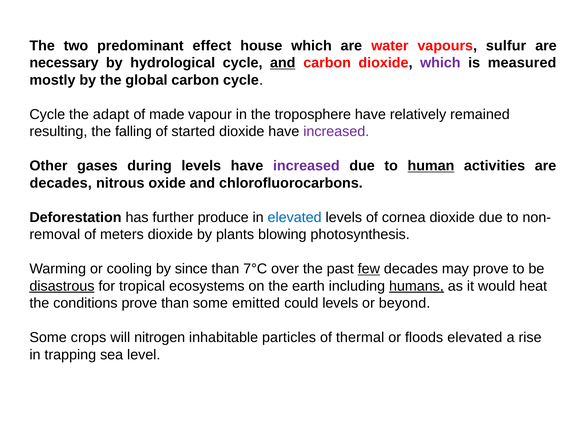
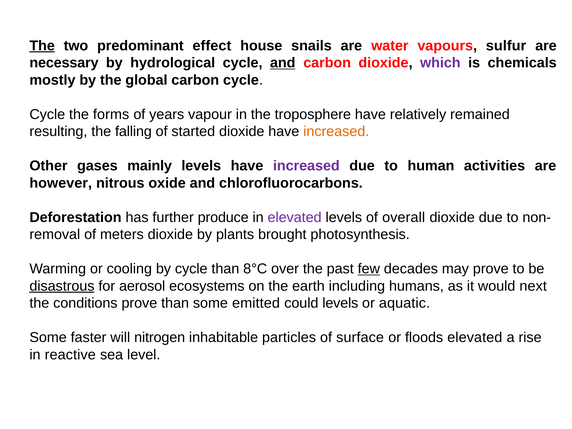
The at (42, 46) underline: none -> present
house which: which -> snails
measured: measured -> chemicals
adapt: adapt -> forms
made: made -> years
increased at (336, 132) colour: purple -> orange
during: during -> mainly
human underline: present -> none
decades at (61, 183): decades -> however
elevated at (295, 217) colour: blue -> purple
cornea: cornea -> overall
blowing: blowing -> brought
by since: since -> cycle
7°C: 7°C -> 8°C
tropical: tropical -> aerosol
humans underline: present -> none
heat: heat -> next
beyond: beyond -> aquatic
crops: crops -> faster
thermal: thermal -> surface
trapping: trapping -> reactive
